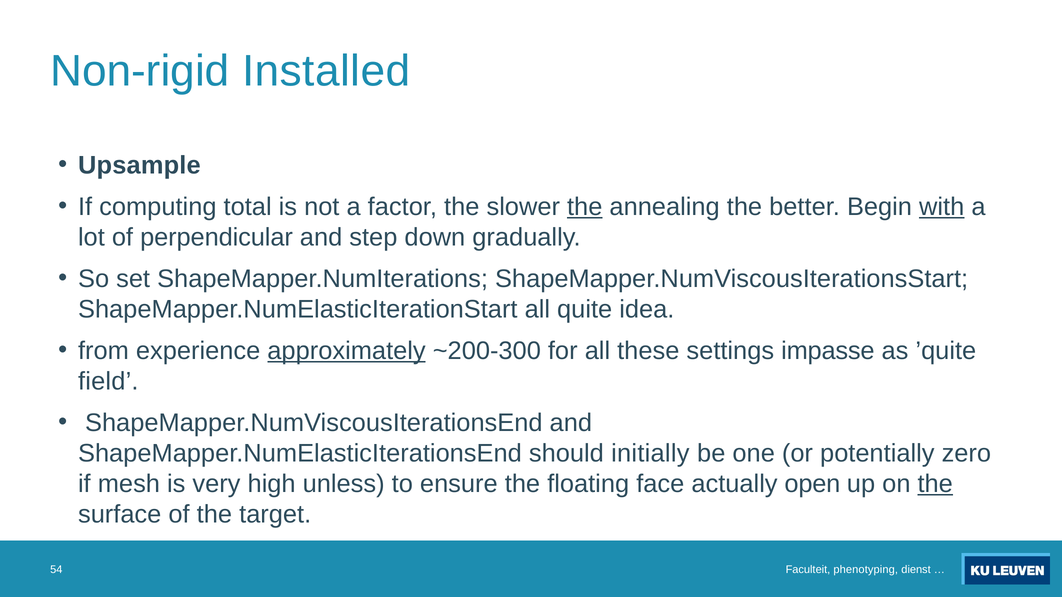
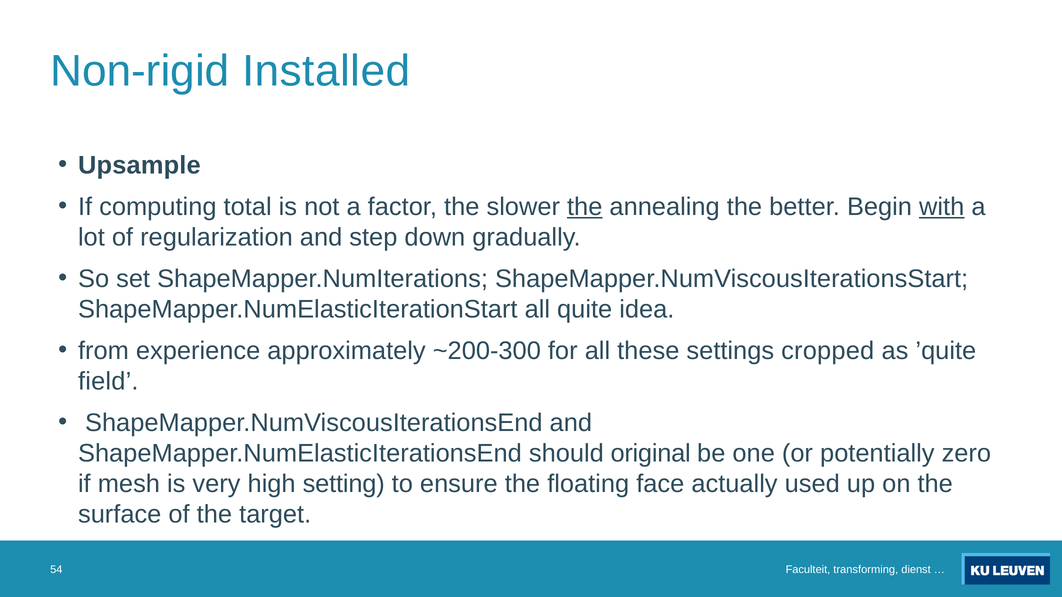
perpendicular: perpendicular -> regularization
approximately underline: present -> none
impasse: impasse -> cropped
initially: initially -> original
unless: unless -> setting
open: open -> used
the at (935, 484) underline: present -> none
phenotyping: phenotyping -> transforming
